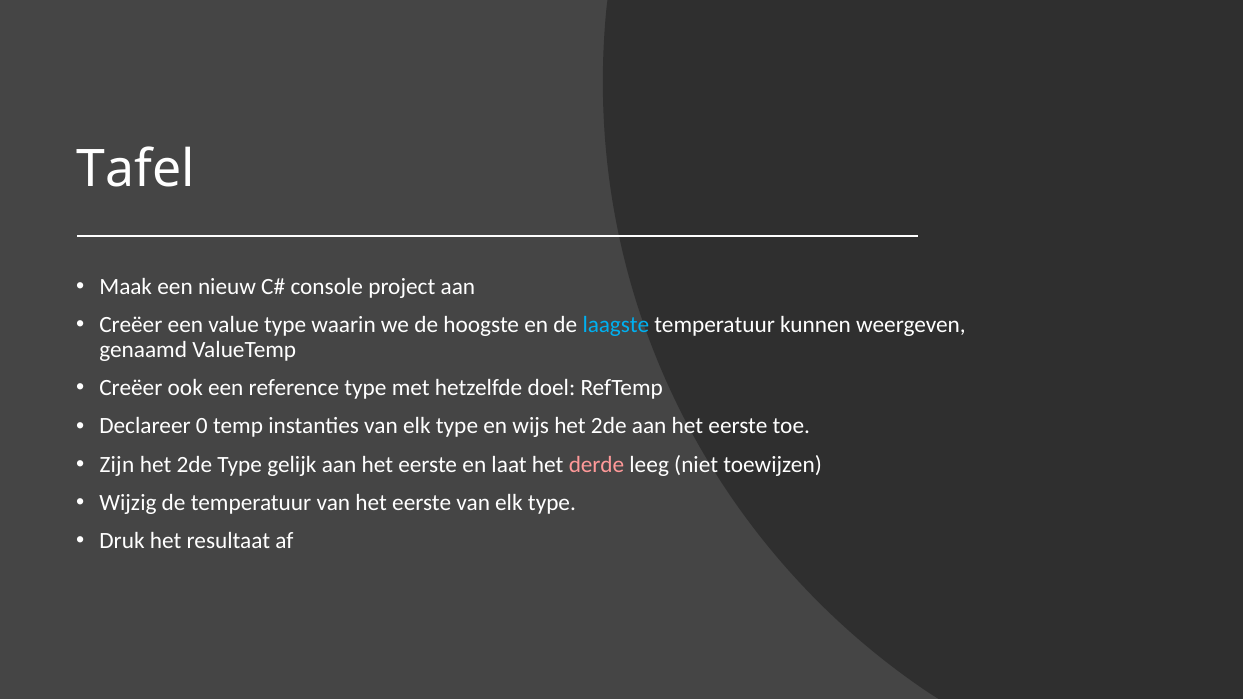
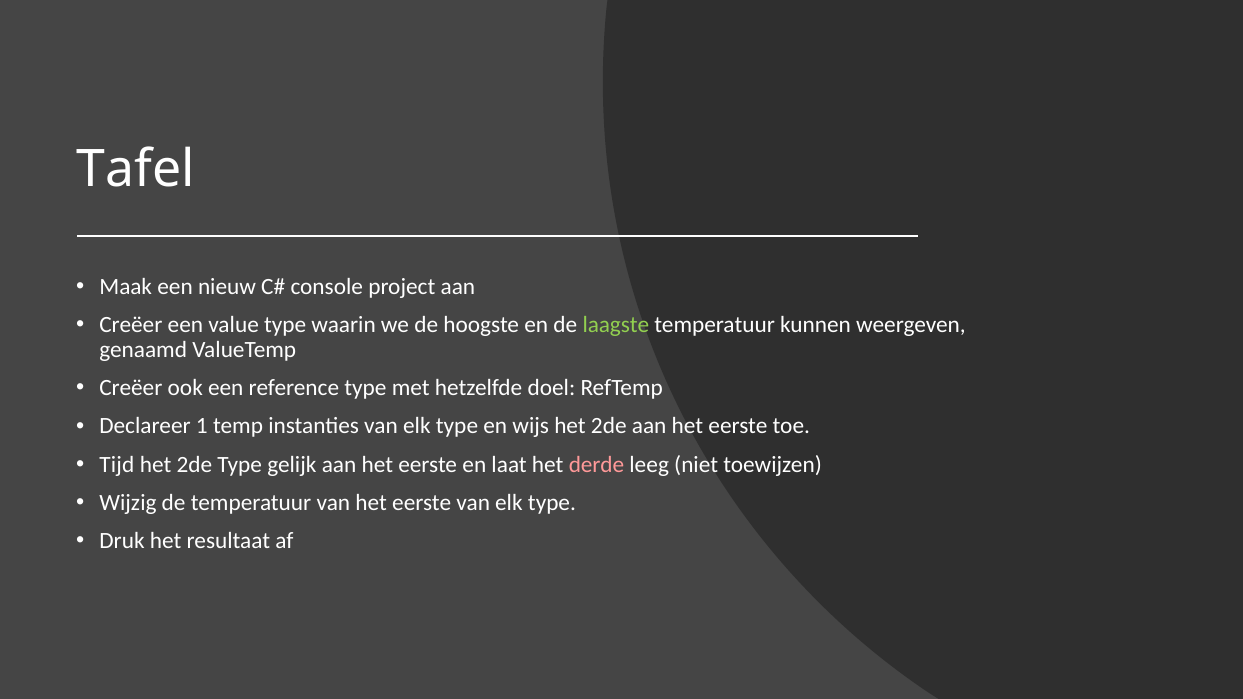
laagste colour: light blue -> light green
0: 0 -> 1
Zijn: Zijn -> Tijd
